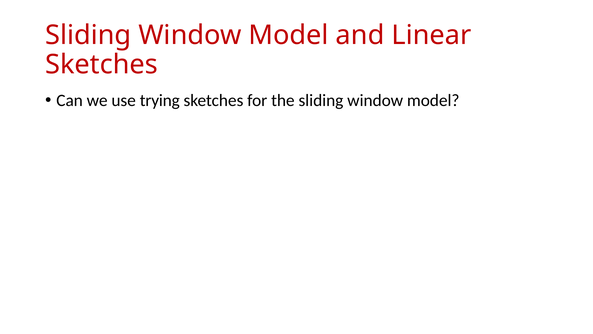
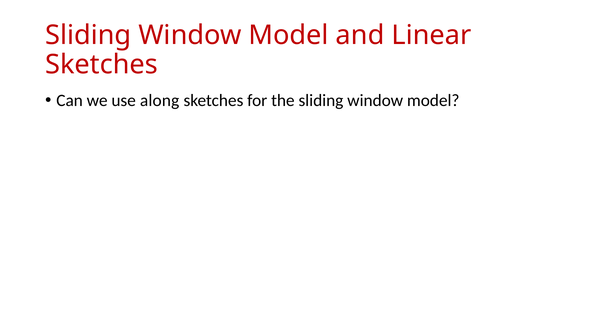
trying: trying -> along
